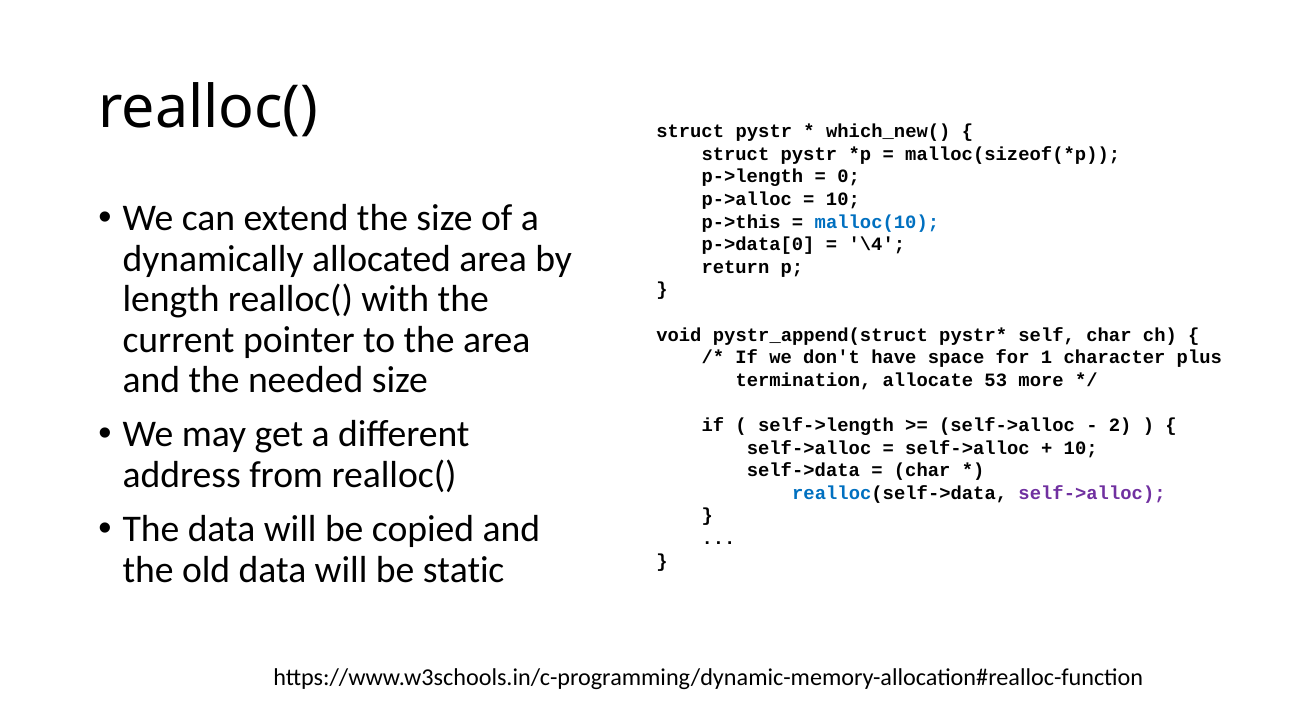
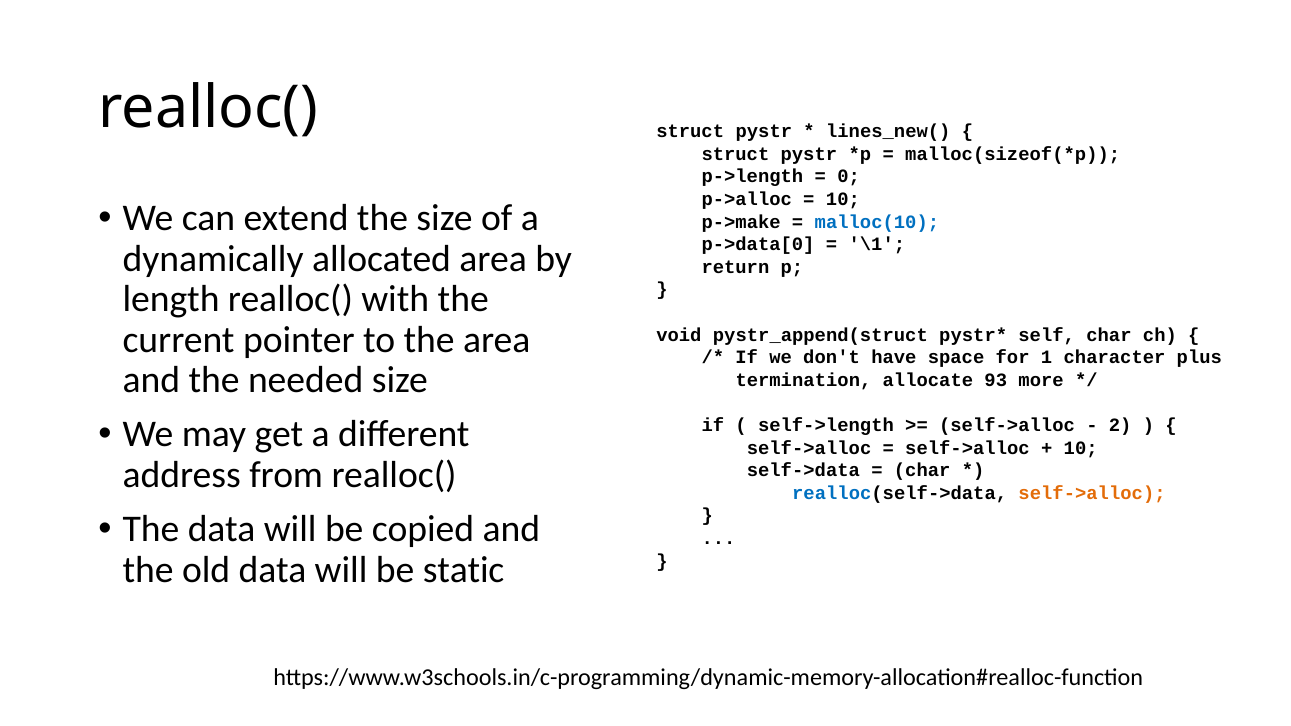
which_new(: which_new( -> lines_new(
p->this: p->this -> p->make
\4: \4 -> \1
53: 53 -> 93
self->alloc at (1092, 493) colour: purple -> orange
